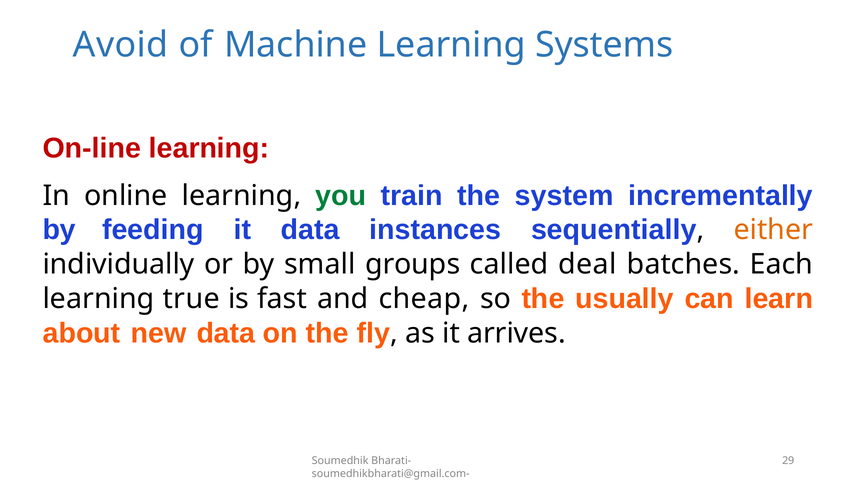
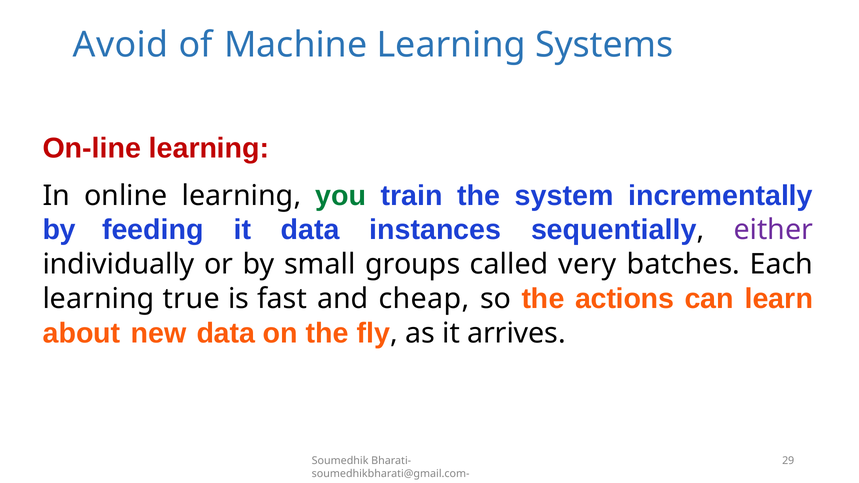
either colour: orange -> purple
deal: deal -> very
usually: usually -> actions
